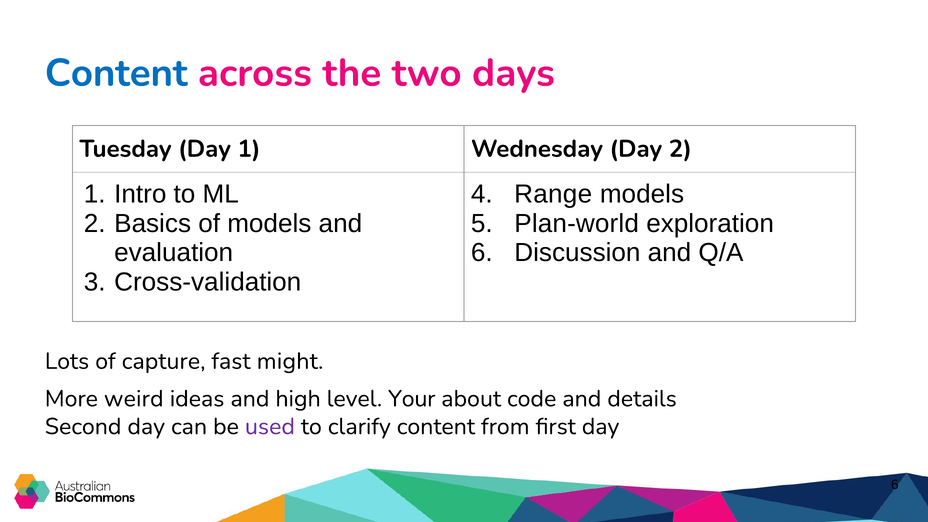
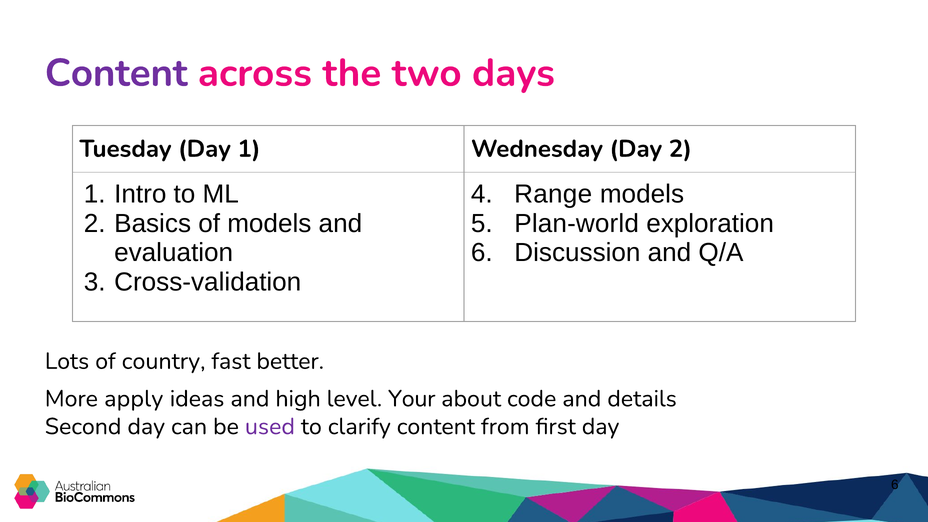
Content at (116, 73) colour: blue -> purple
capture: capture -> country
might: might -> better
weird: weird -> apply
